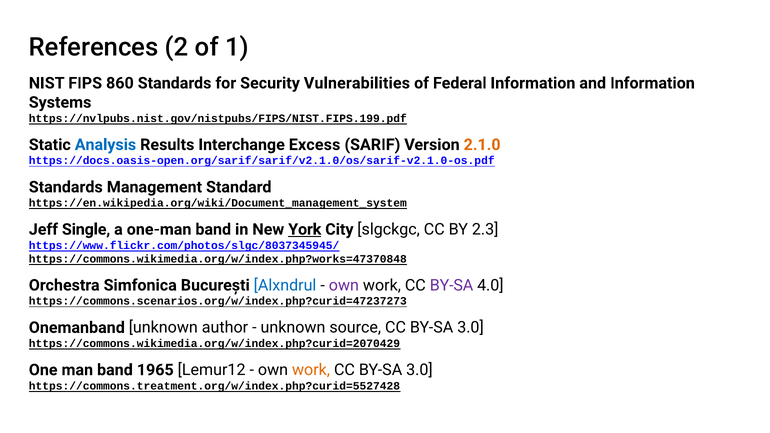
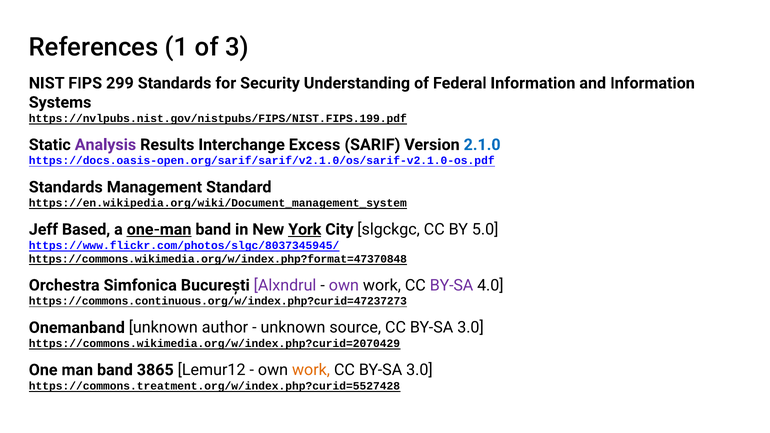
2: 2 -> 1
1: 1 -> 3
860: 860 -> 299
Vulnerabilities: Vulnerabilities -> Understanding
Analysis colour: blue -> purple
2.1.0 colour: orange -> blue
Single: Single -> Based
one-man underline: none -> present
2.3: 2.3 -> 5.0
https://commons.wikimedia.org/w/index.php?works=47370848: https://commons.wikimedia.org/w/index.php?works=47370848 -> https://commons.wikimedia.org/w/index.php?format=47370848
Alxndrul colour: blue -> purple
https://commons.scenarios.org/w/index.php?curid=47237273: https://commons.scenarios.org/w/index.php?curid=47237273 -> https://commons.continuous.org/w/index.php?curid=47237273
1965: 1965 -> 3865
